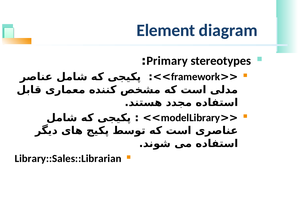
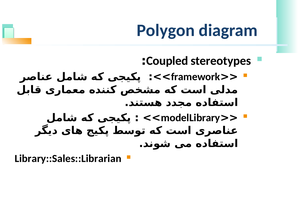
Element: Element -> Polygon
Primary: Primary -> Coupled
